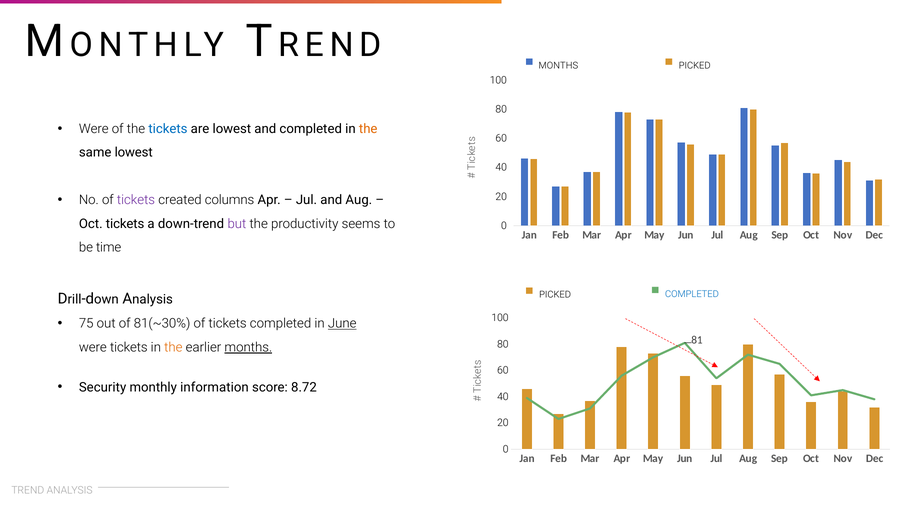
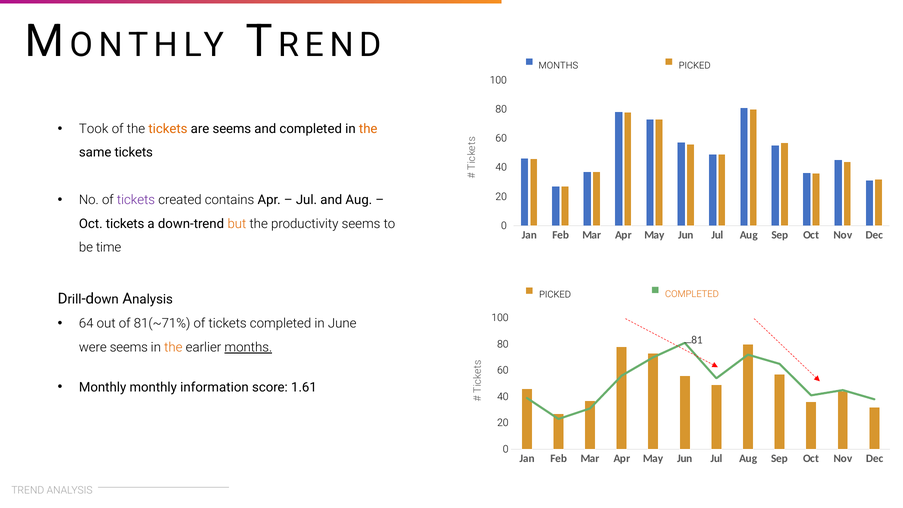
Were at (94, 129): Were -> Took
tickets at (168, 129) colour: blue -> orange
are lowest: lowest -> seems
same lowest: lowest -> tickets
columns: columns -> contains
but colour: purple -> orange
COMPLETED at (692, 294) colour: blue -> orange
75: 75 -> 64
81(~30%: 81(~30% -> 81(~71%
June underline: present -> none
were tickets: tickets -> seems
Security at (103, 387): Security -> Monthly
8.72: 8.72 -> 1.61
